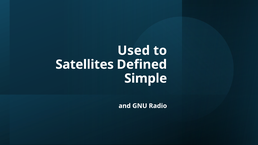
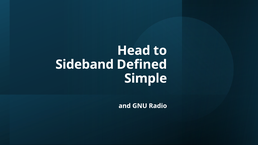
Used: Used -> Head
Satellites: Satellites -> Sideband
